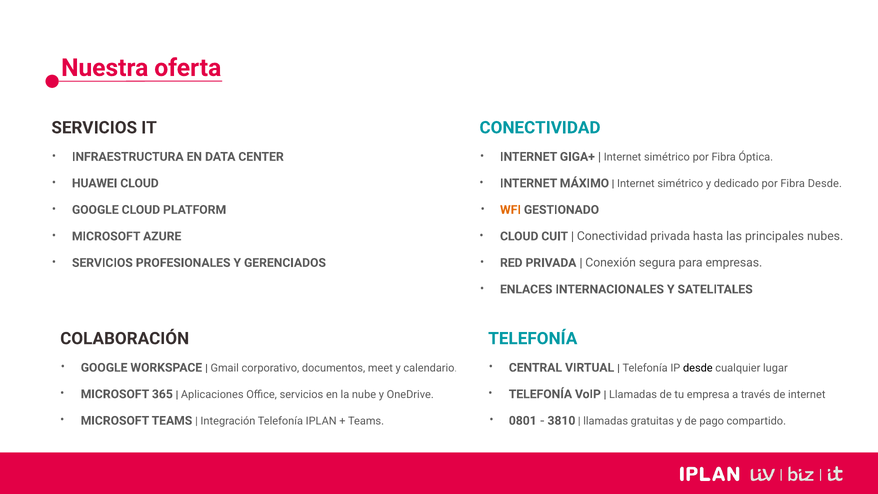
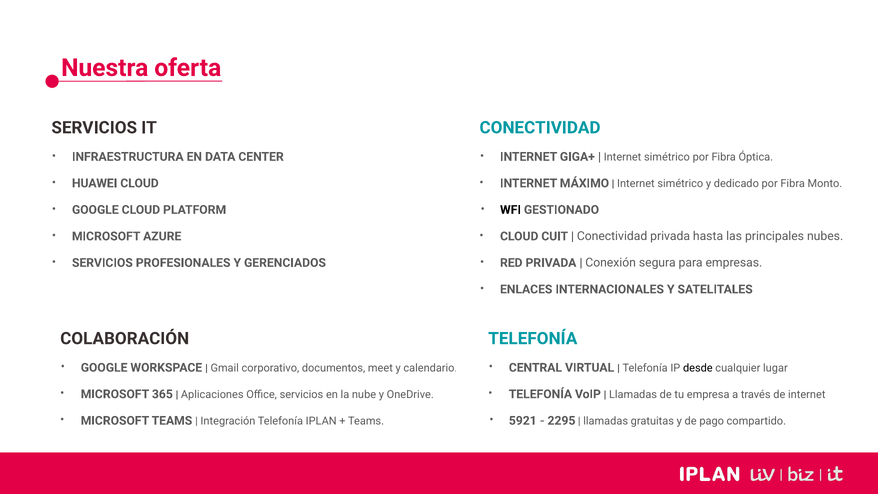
Fibra Desde: Desde -> Monto
WFI colour: orange -> black
0801: 0801 -> 5921
3810: 3810 -> 2295
